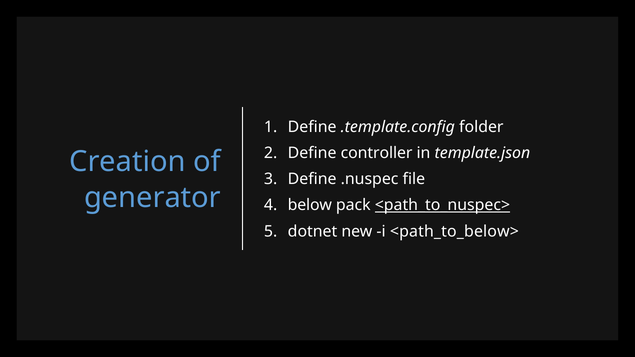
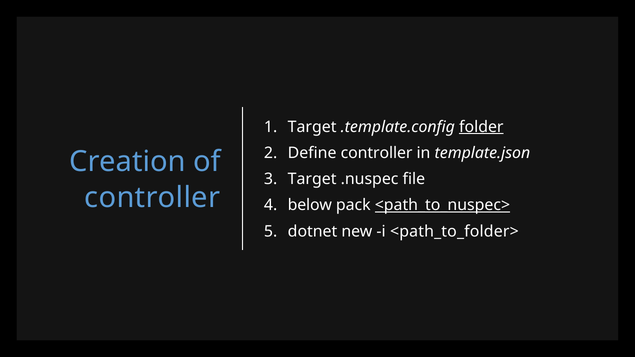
Define at (312, 127): Define -> Target
folder underline: none -> present
Define at (312, 179): Define -> Target
generator at (152, 198): generator -> controller
<path_to_below>: <path_to_below> -> <path_to_folder>
